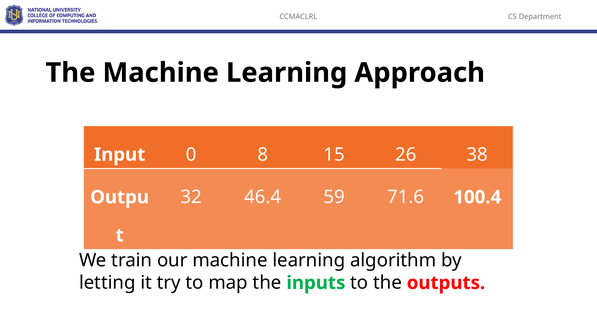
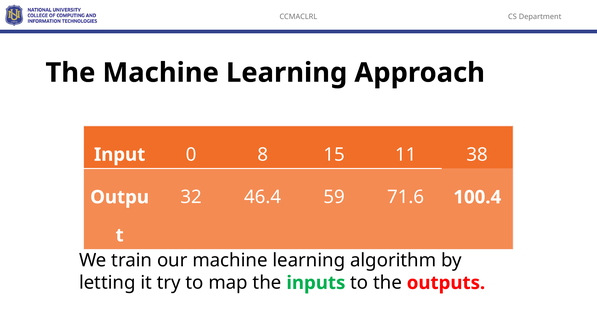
26: 26 -> 11
